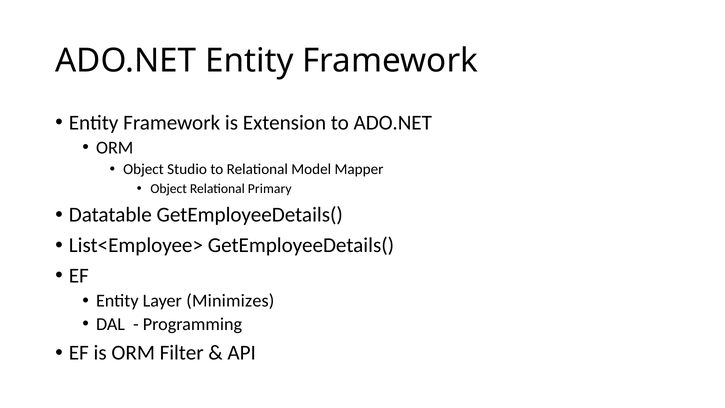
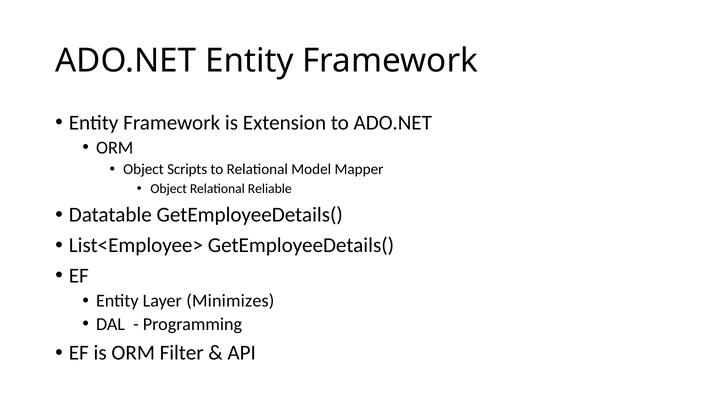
Studio: Studio -> Scripts
Primary: Primary -> Reliable
